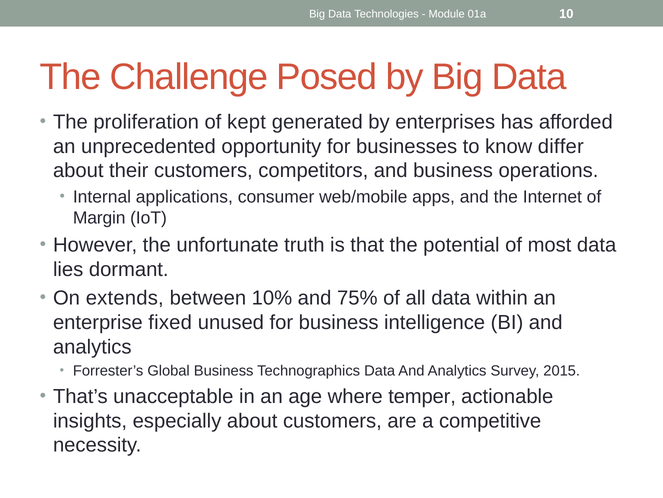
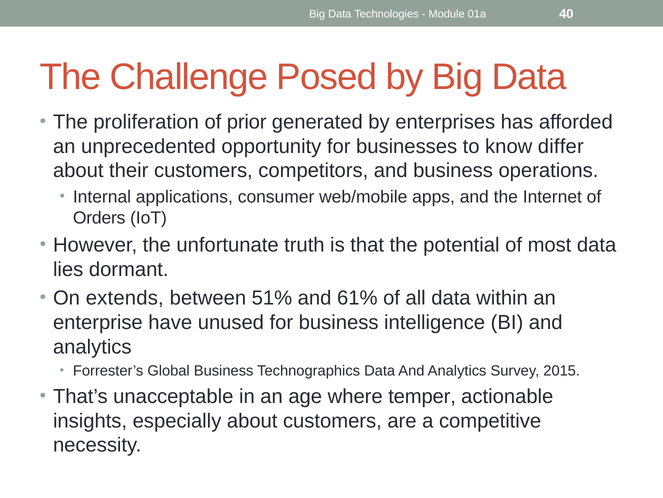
10: 10 -> 40
kept: kept -> prior
Margin: Margin -> Orders
10%: 10% -> 51%
75%: 75% -> 61%
fixed: fixed -> have
